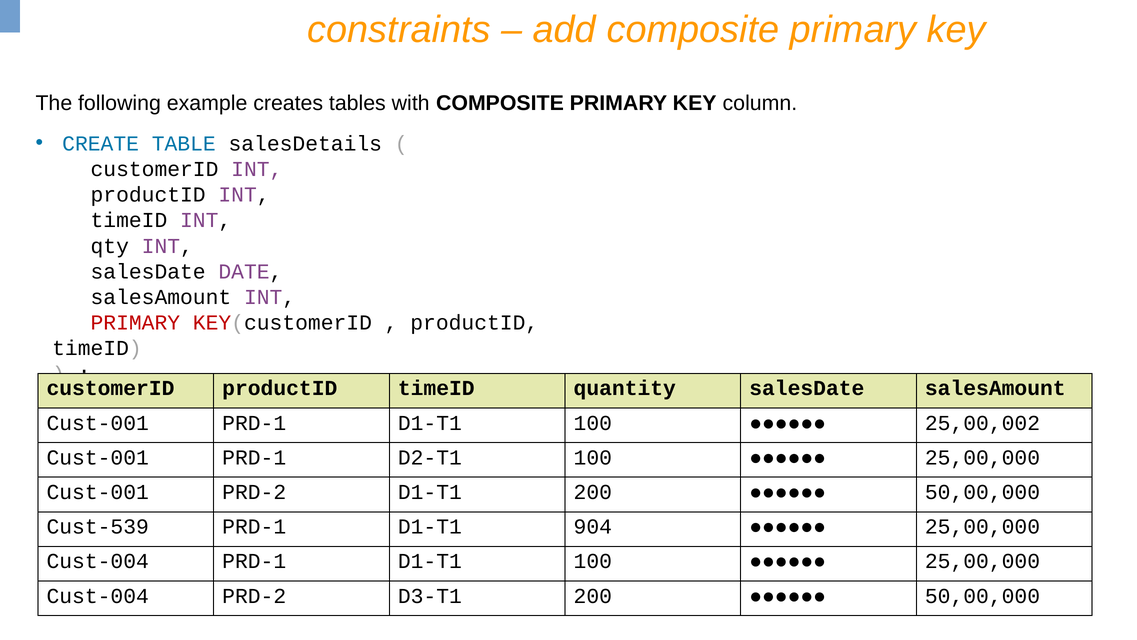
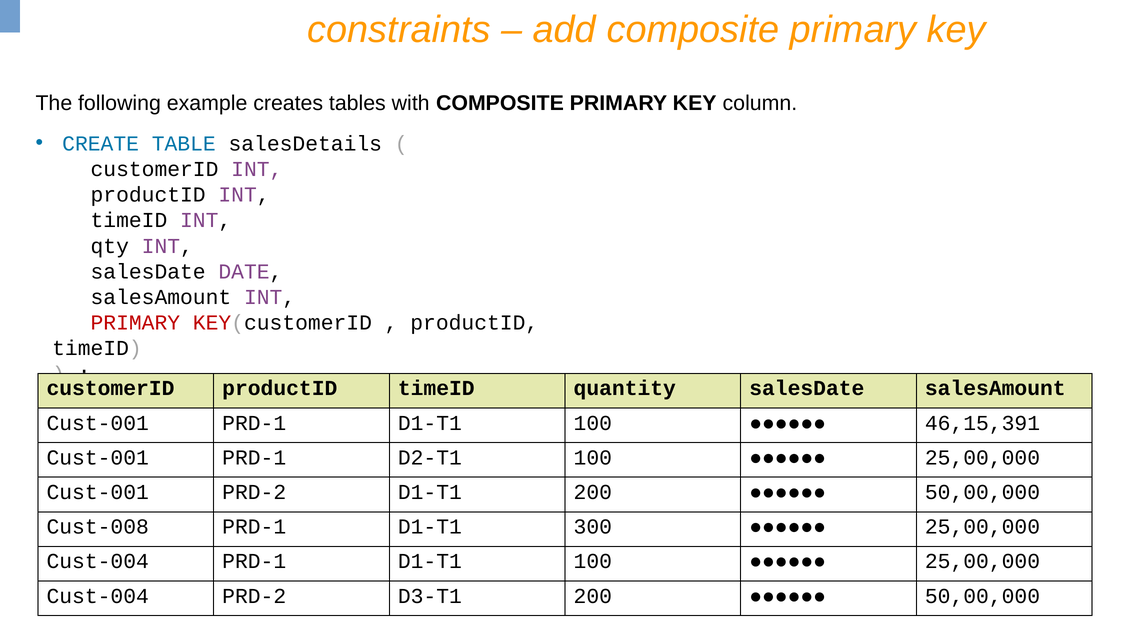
25,00,002: 25,00,002 -> 46,15,391
Cust-539: Cust-539 -> Cust-008
904: 904 -> 300
